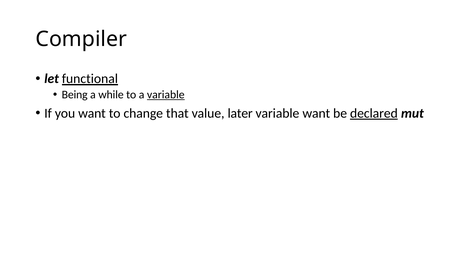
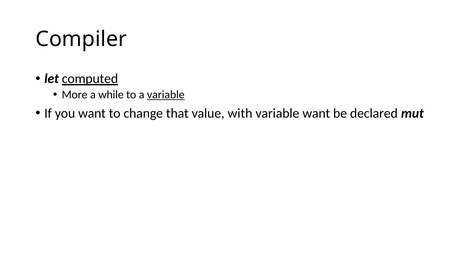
functional: functional -> computed
Being: Being -> More
later: later -> with
declared underline: present -> none
